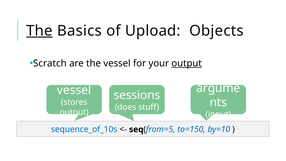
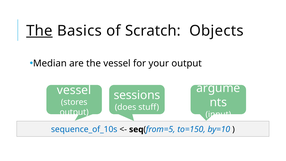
Upload: Upload -> Scratch
Scratch: Scratch -> Median
output at (187, 63) underline: present -> none
